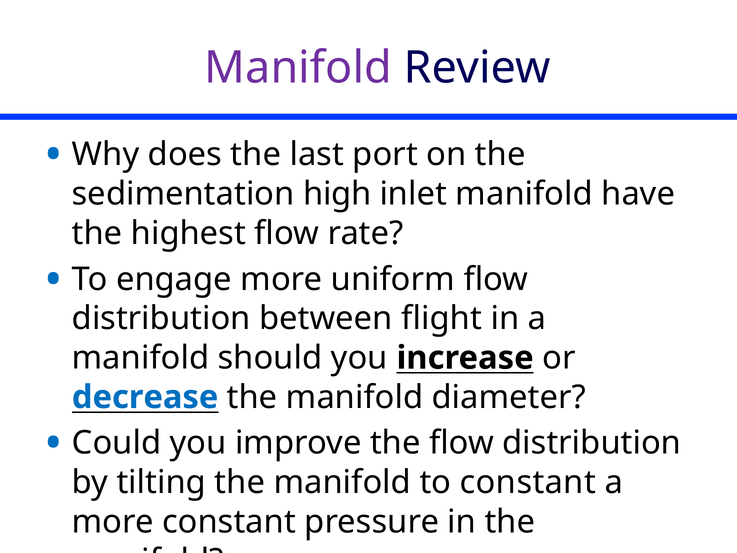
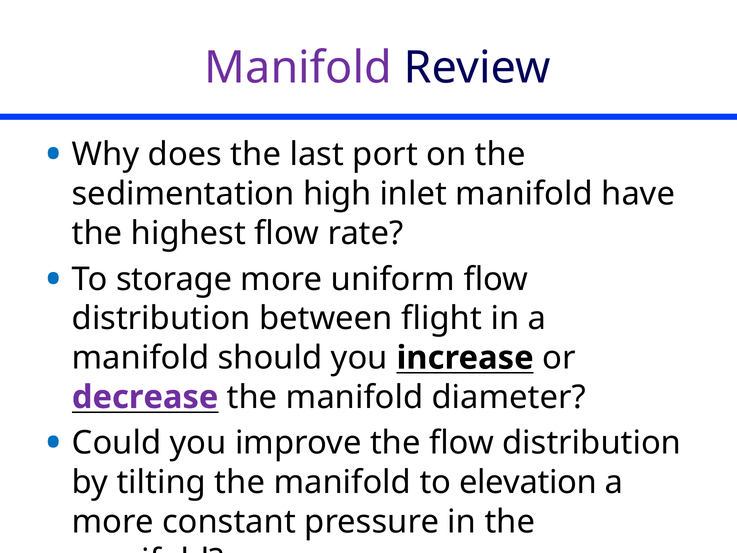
engage: engage -> storage
decrease colour: blue -> purple
to constant: constant -> elevation
